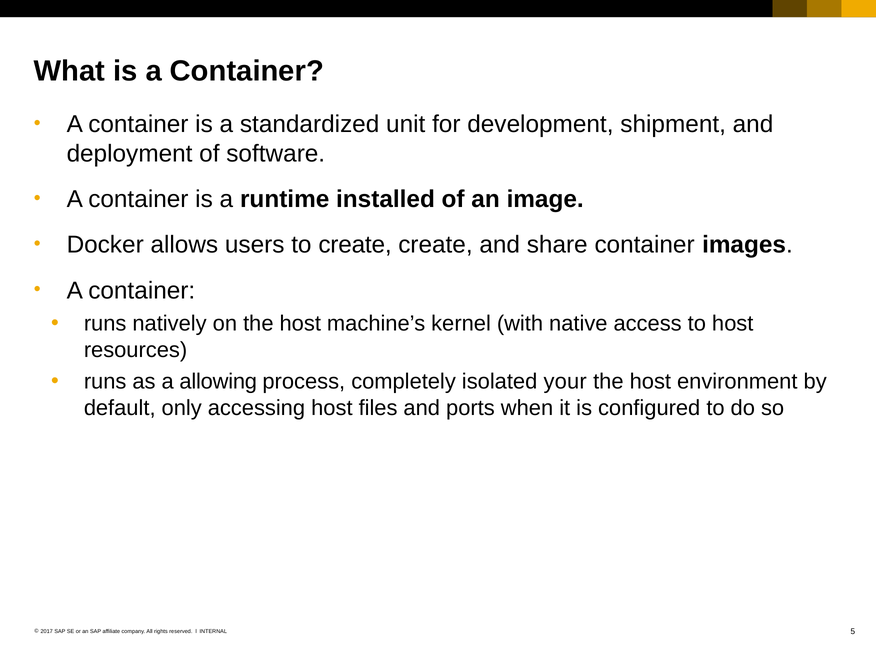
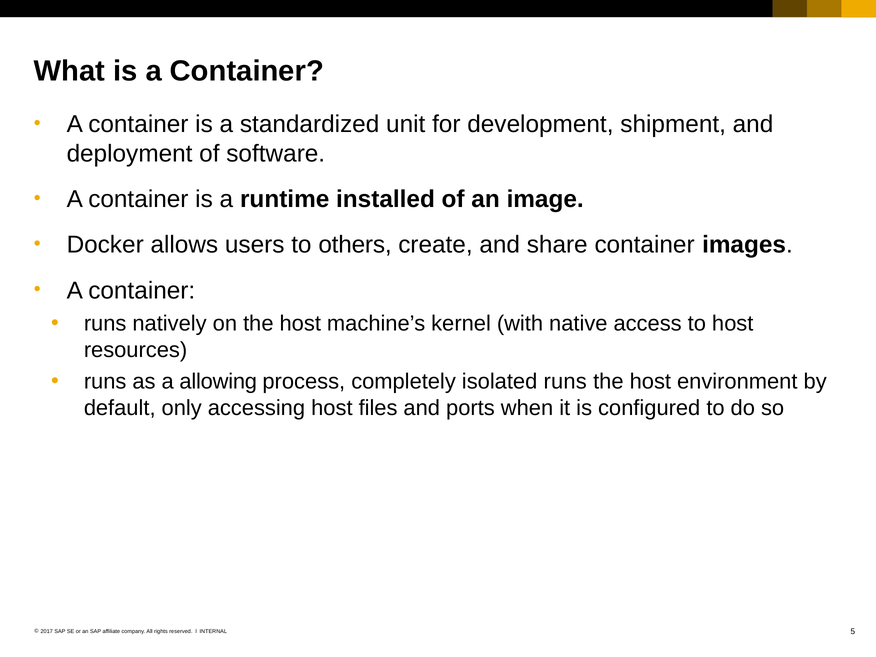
to create: create -> others
isolated your: your -> runs
